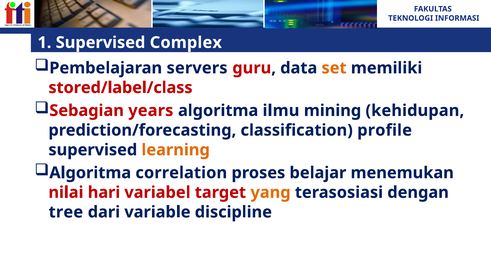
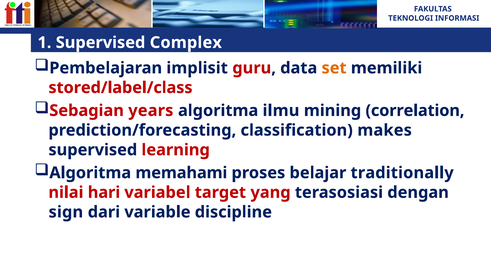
servers: servers -> implisit
kehidupan: kehidupan -> correlation
profile: profile -> makes
learning colour: orange -> red
correlation: correlation -> memahami
menemukan: menemukan -> traditionally
yang colour: orange -> red
tree: tree -> sign
